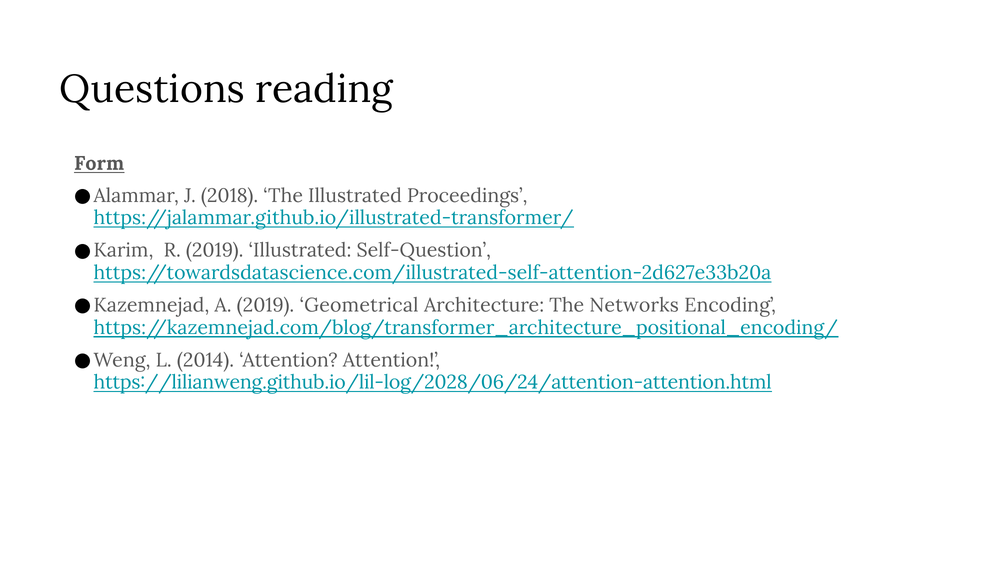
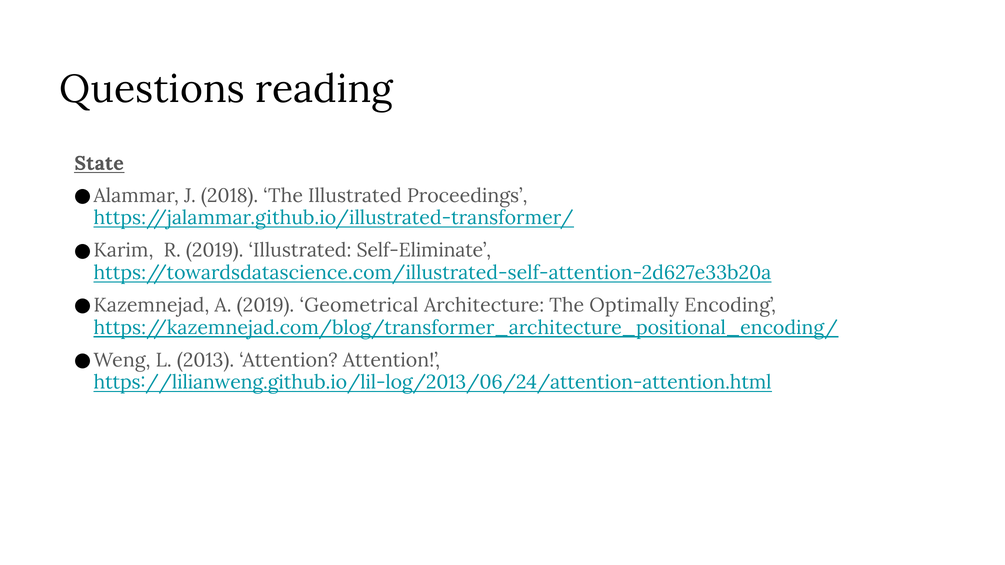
Form: Form -> State
Self-Question: Self-Question -> Self-Eliminate
Networks: Networks -> Optimally
2014: 2014 -> 2013
https://lilianweng.github.io/lil-log/2028/06/24/attention-attention.html: https://lilianweng.github.io/lil-log/2028/06/24/attention-attention.html -> https://lilianweng.github.io/lil-log/2013/06/24/attention-attention.html
